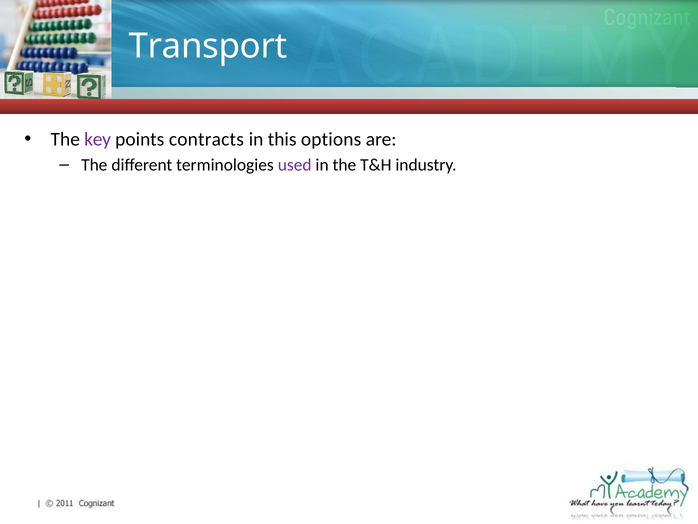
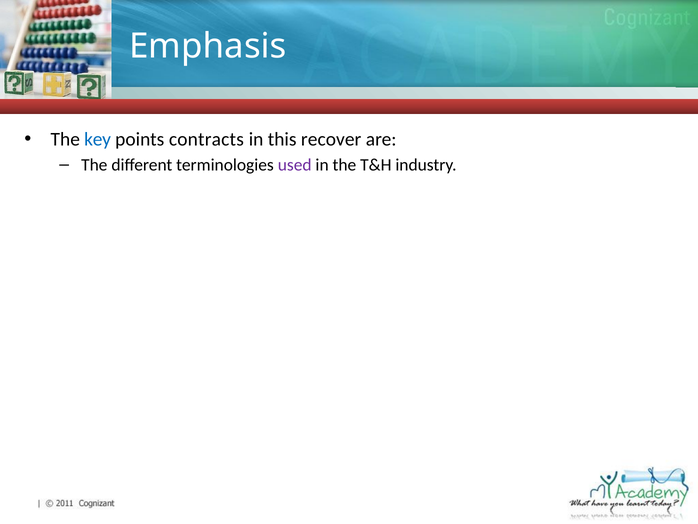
Transport: Transport -> Emphasis
key colour: purple -> blue
options: options -> recover
